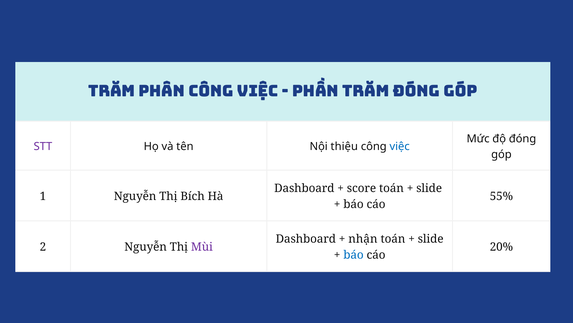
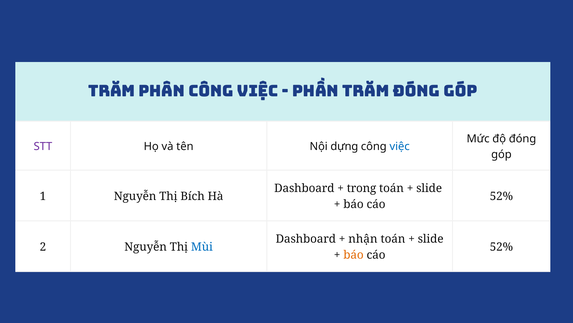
thiệu: thiệu -> dựng
score: score -> trong
55% at (501, 196): 55% -> 52%
Mùi colour: purple -> blue
20% at (501, 246): 20% -> 52%
báo at (353, 255) colour: blue -> orange
